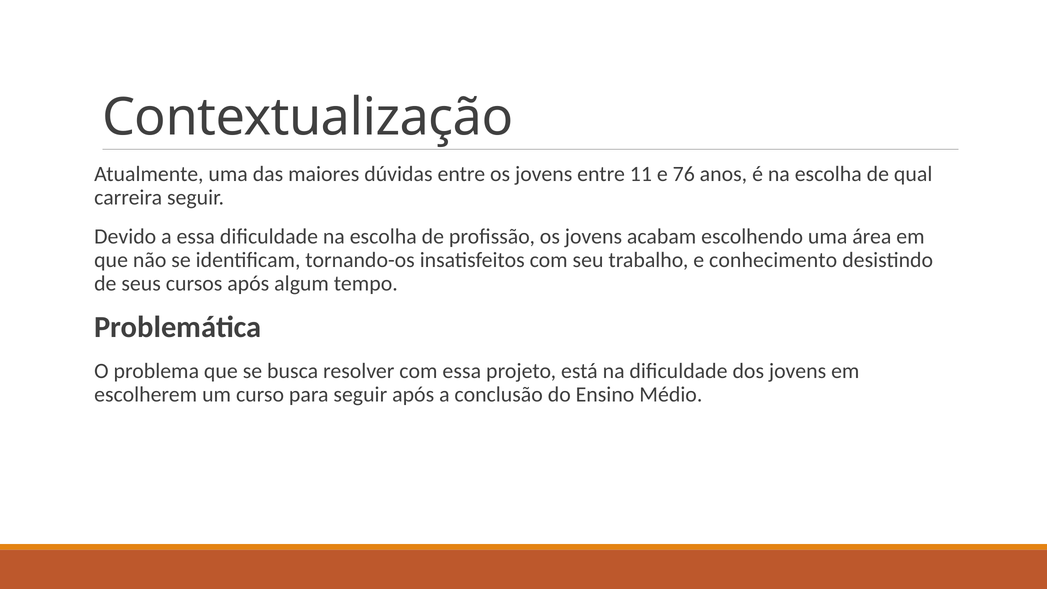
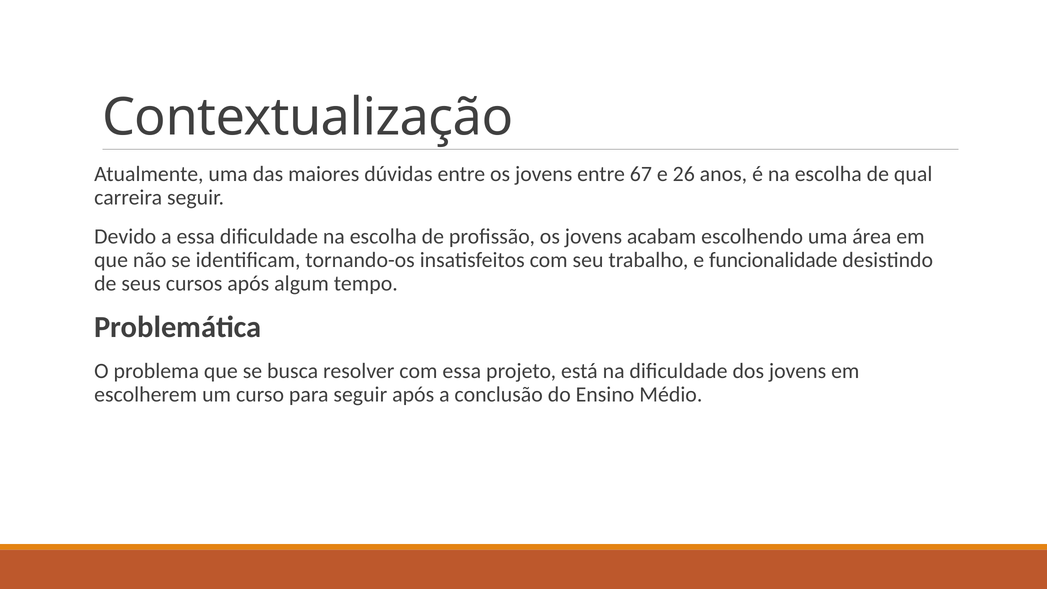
11: 11 -> 67
76: 76 -> 26
conhecimento: conhecimento -> funcionalidade
